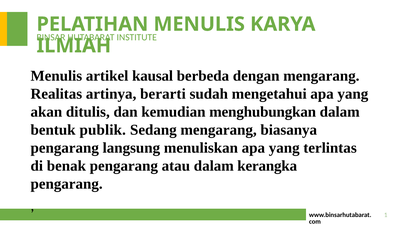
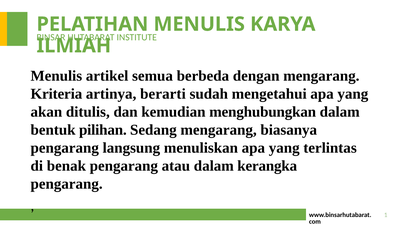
kausal: kausal -> semua
Realitas: Realitas -> Kriteria
publik: publik -> pilihan
